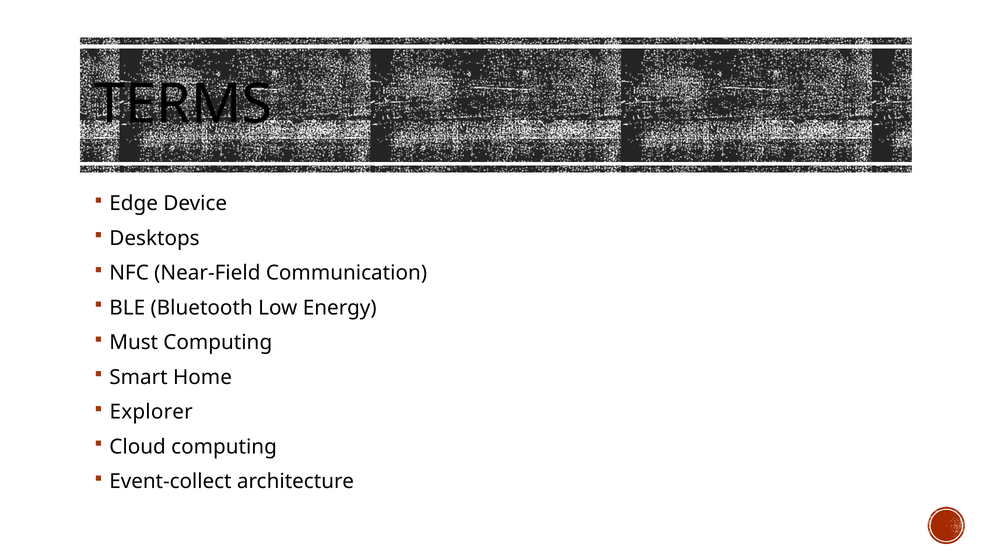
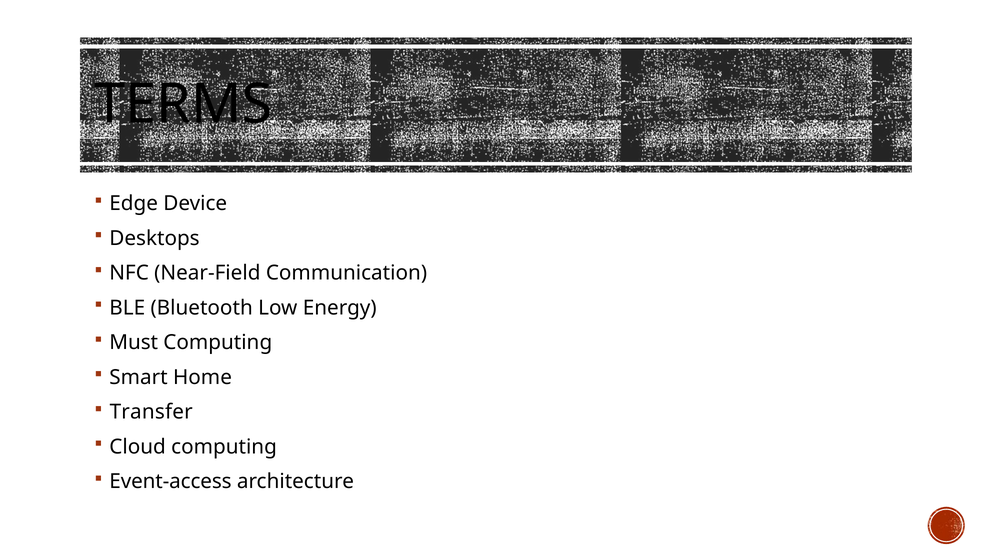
Explorer: Explorer -> Transfer
Event-collect: Event-collect -> Event-access
